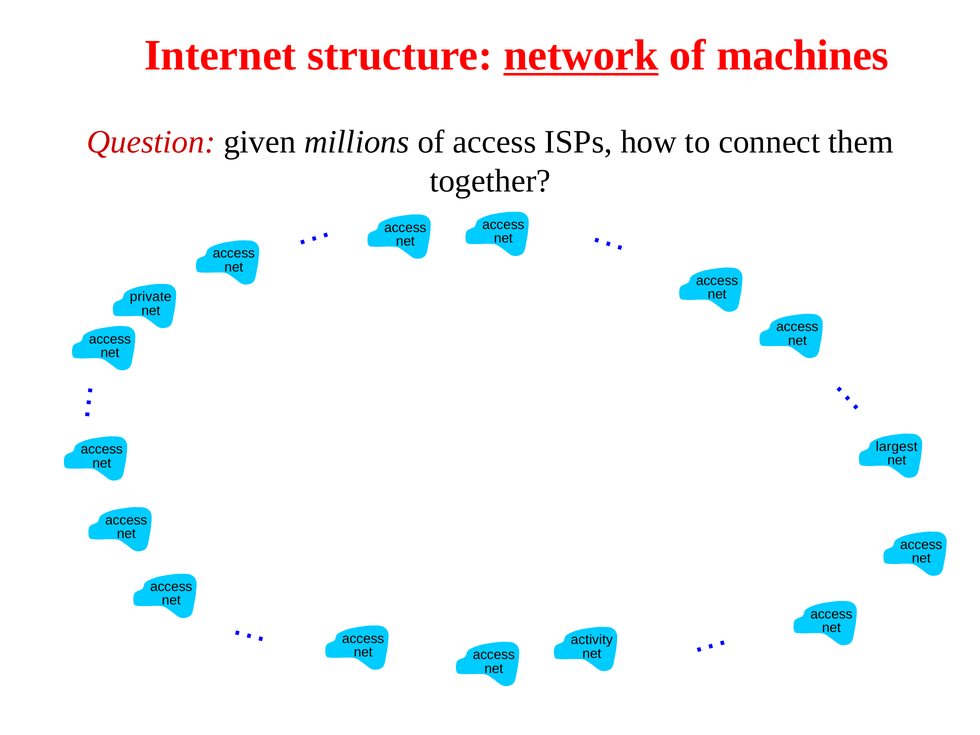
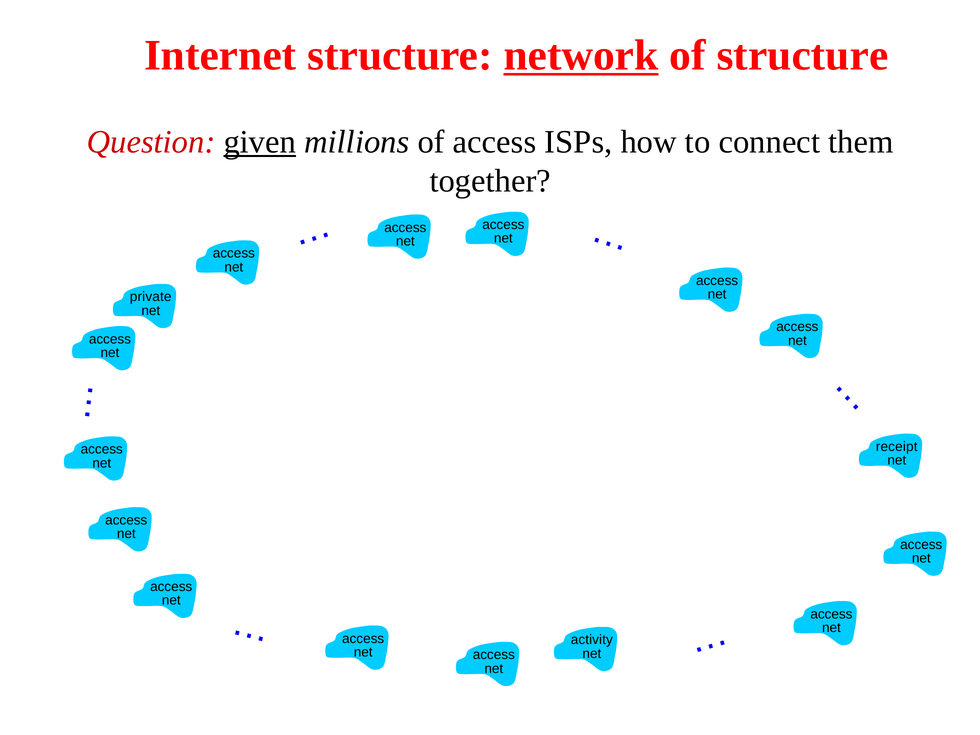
of machines: machines -> structure
given underline: none -> present
largest: largest -> receipt
